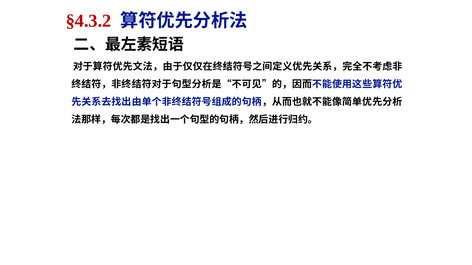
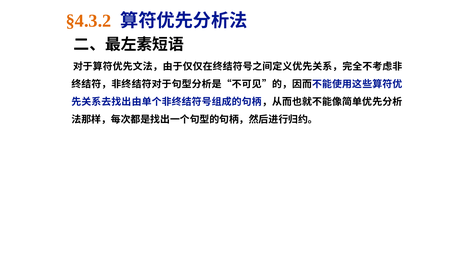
§4.3.2 colour: red -> orange
